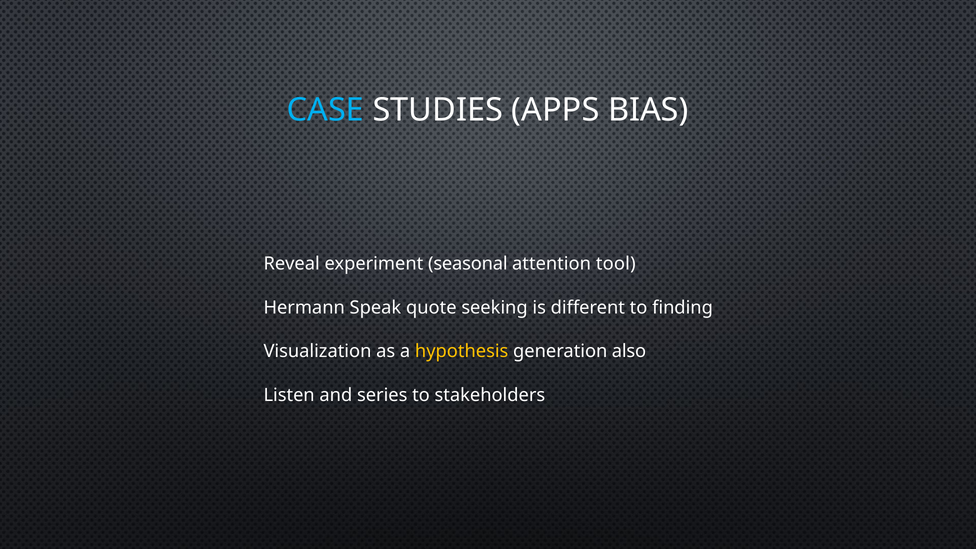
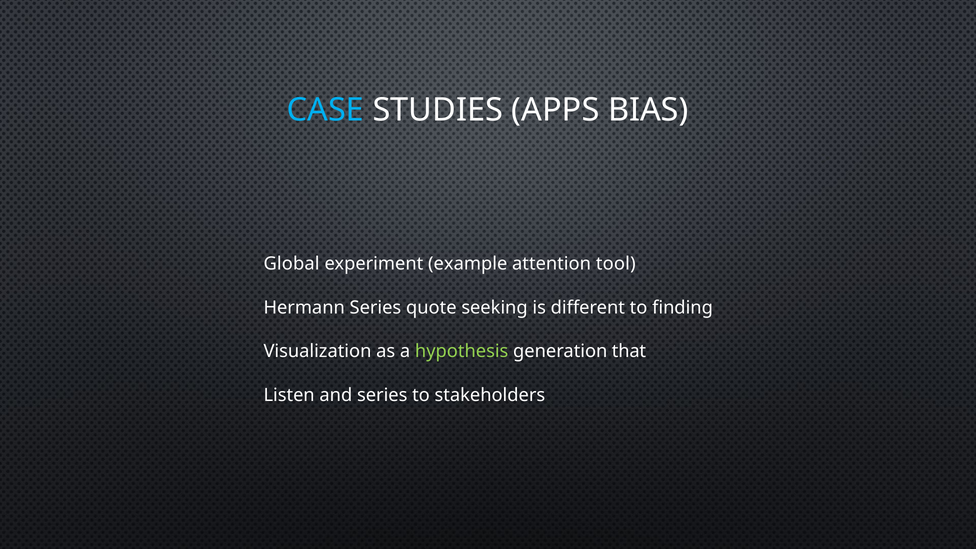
Reveal: Reveal -> Global
seasonal: seasonal -> example
Hermann Speak: Speak -> Series
hypothesis colour: yellow -> light green
also: also -> that
